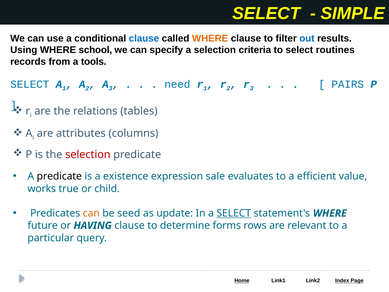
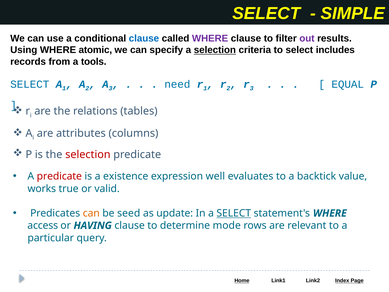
WHERE at (210, 38) colour: orange -> purple
out colour: blue -> purple
school: school -> atomic
selection at (215, 50) underline: none -> present
routines: routines -> includes
PAIRS: PAIRS -> EQUAL
predicate at (59, 176) colour: black -> red
sale: sale -> well
efficient: efficient -> backtick
child: child -> valid
future: future -> access
forms: forms -> mode
